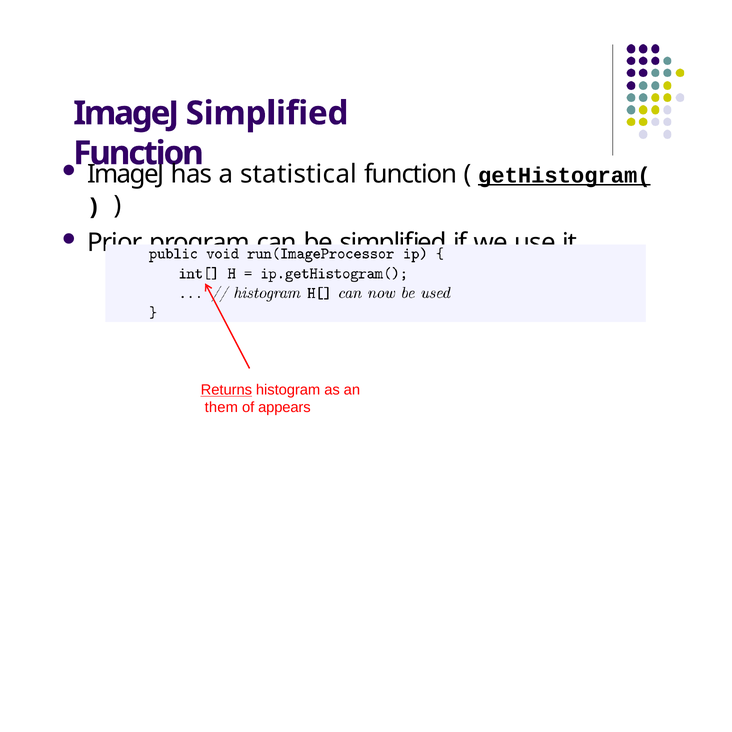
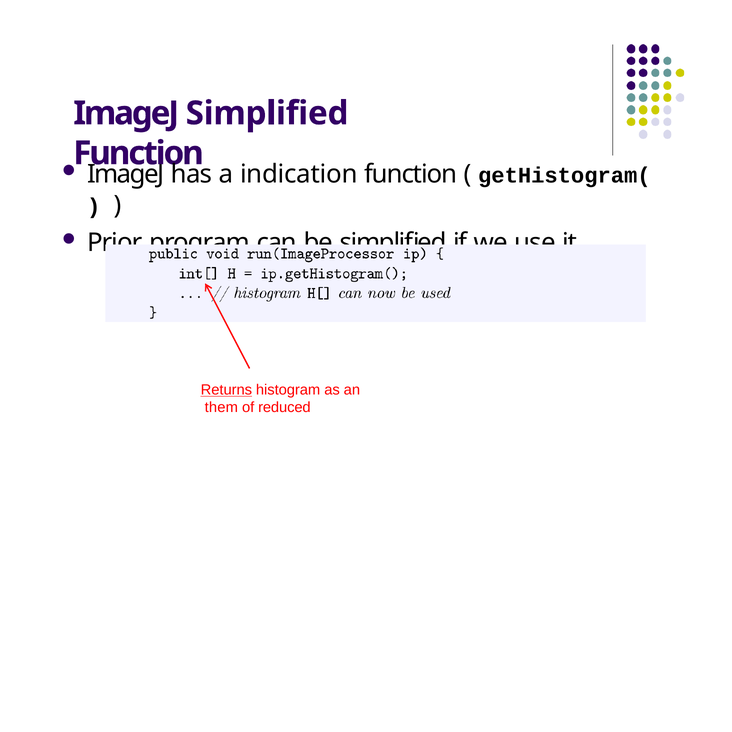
statistical: statistical -> indication
getHistogram( underline: present -> none
appears: appears -> reduced
